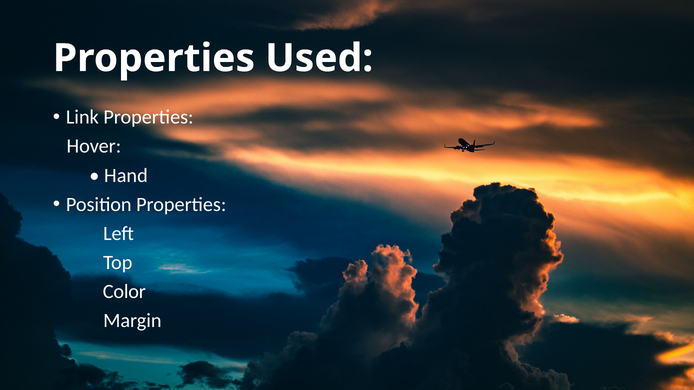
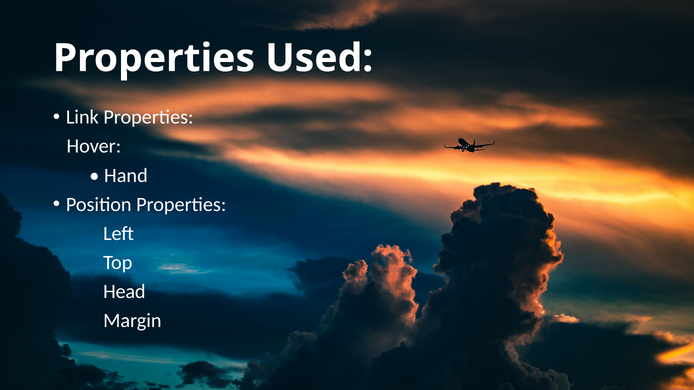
Color: Color -> Head
